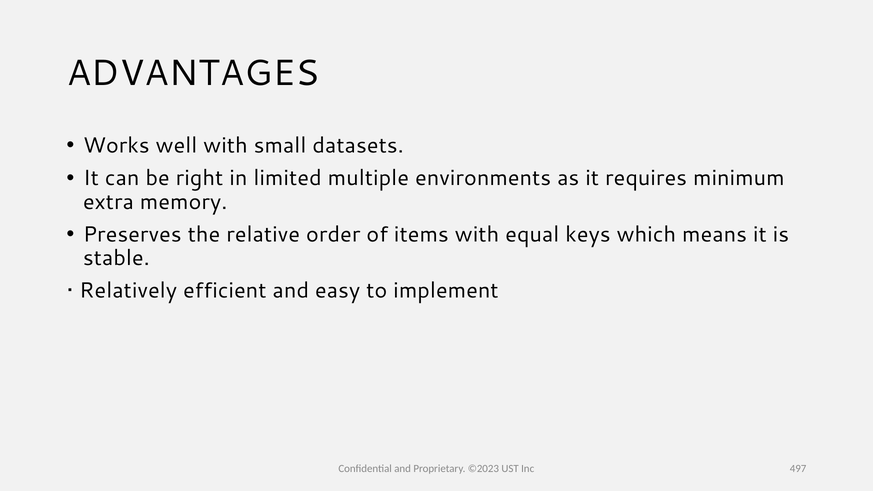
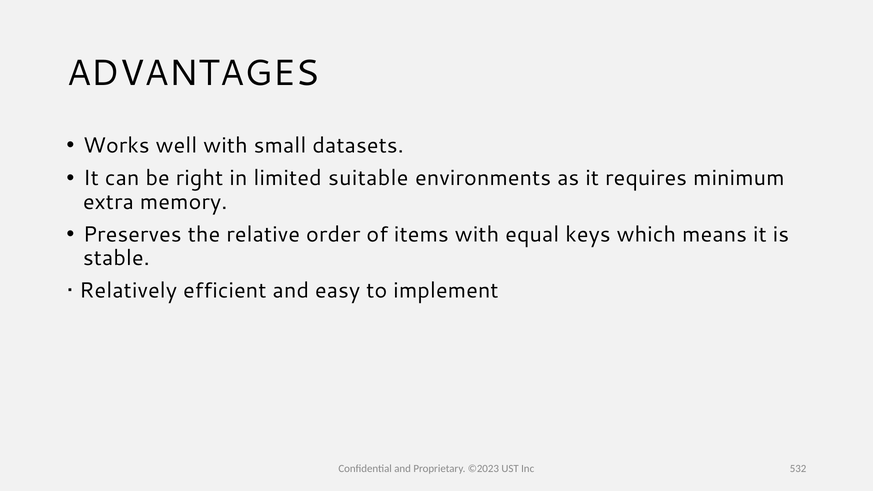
multiple: multiple -> suitable
497: 497 -> 532
